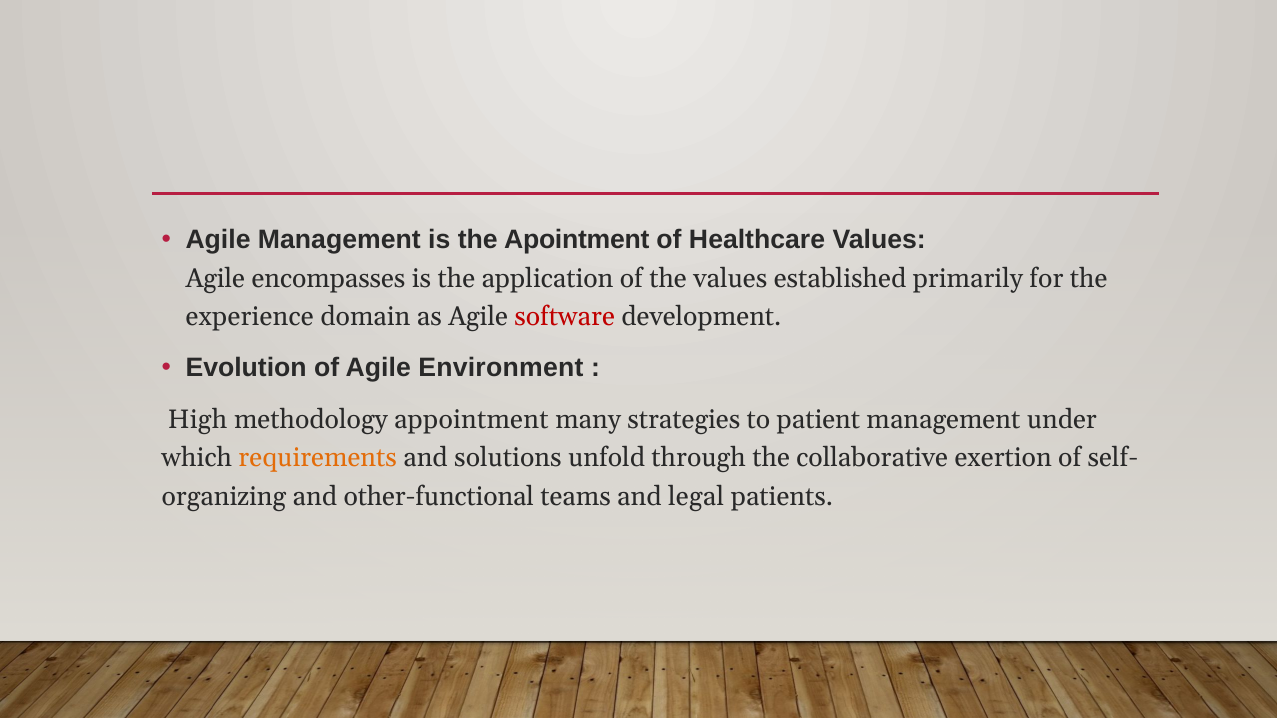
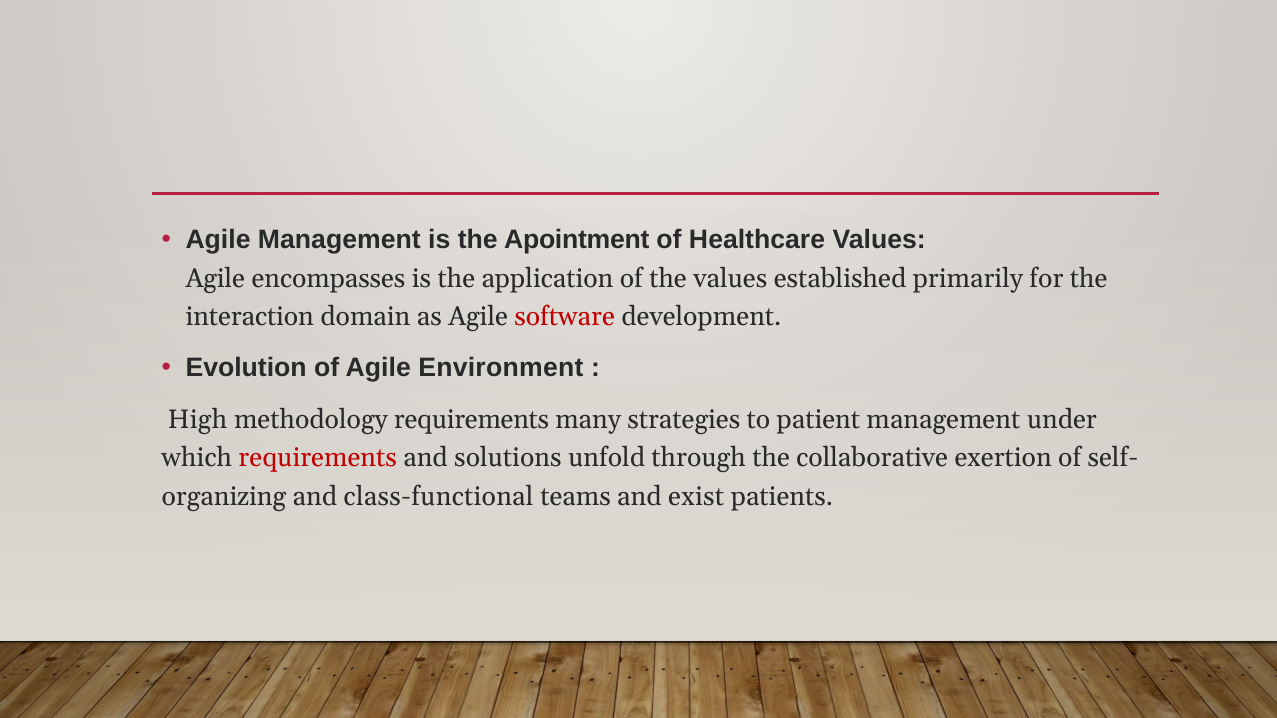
experience: experience -> interaction
methodology appointment: appointment -> requirements
requirements at (318, 458) colour: orange -> red
other-functional: other-functional -> class-functional
legal: legal -> exist
